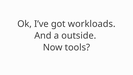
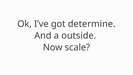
workloads: workloads -> determine
tools: tools -> scale
